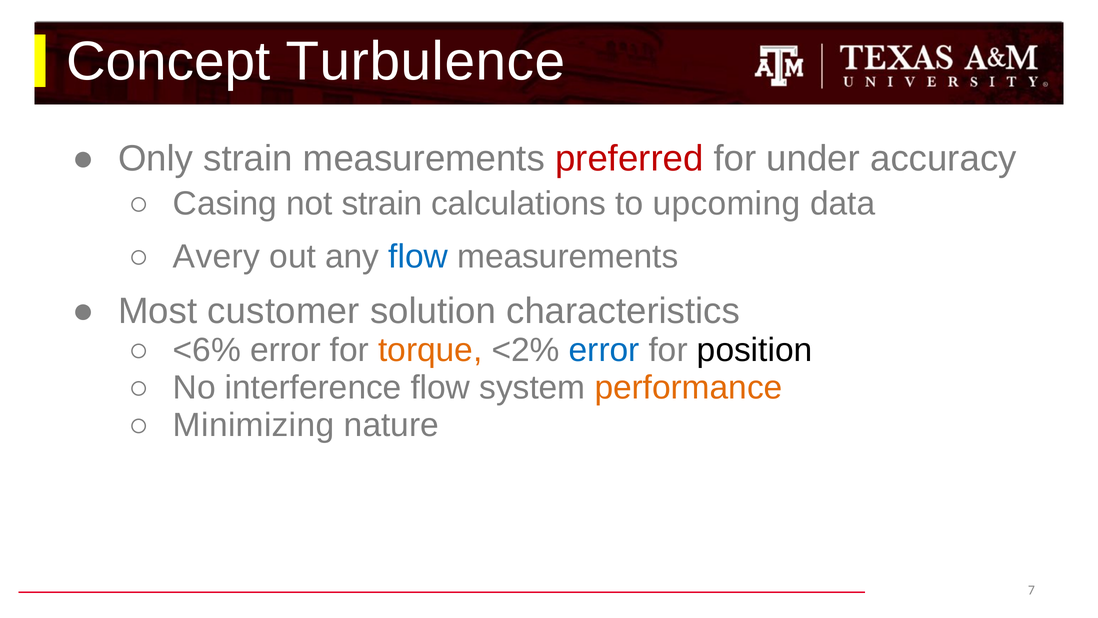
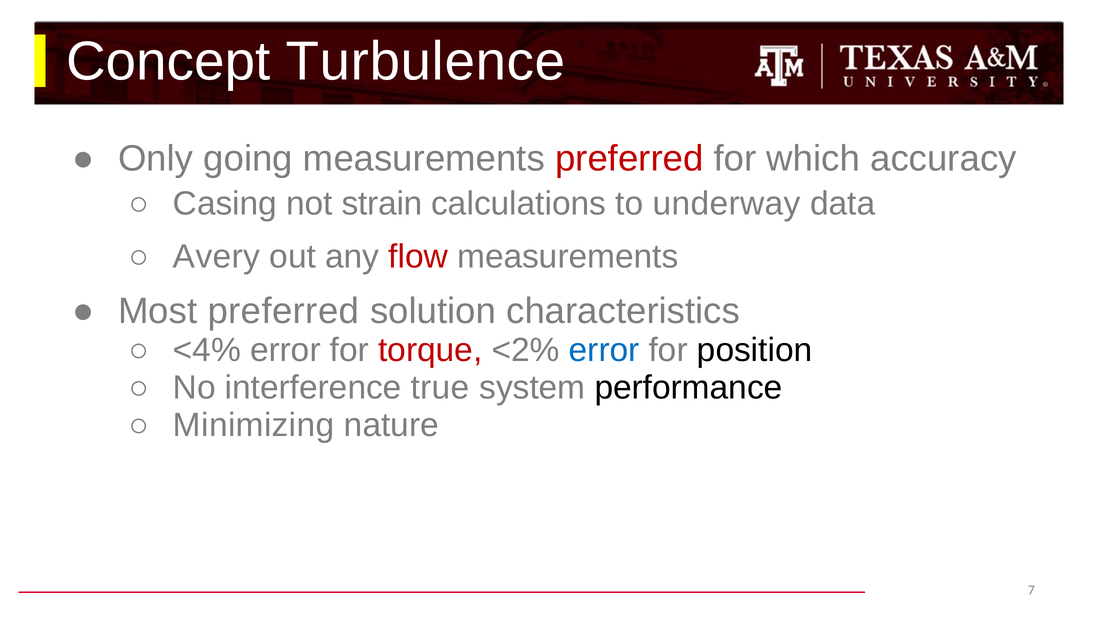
Only strain: strain -> going
under: under -> which
upcoming: upcoming -> underway
flow at (418, 256) colour: blue -> red
Most customer: customer -> preferred
<6%: <6% -> <4%
torque colour: orange -> red
interference flow: flow -> true
performance colour: orange -> black
